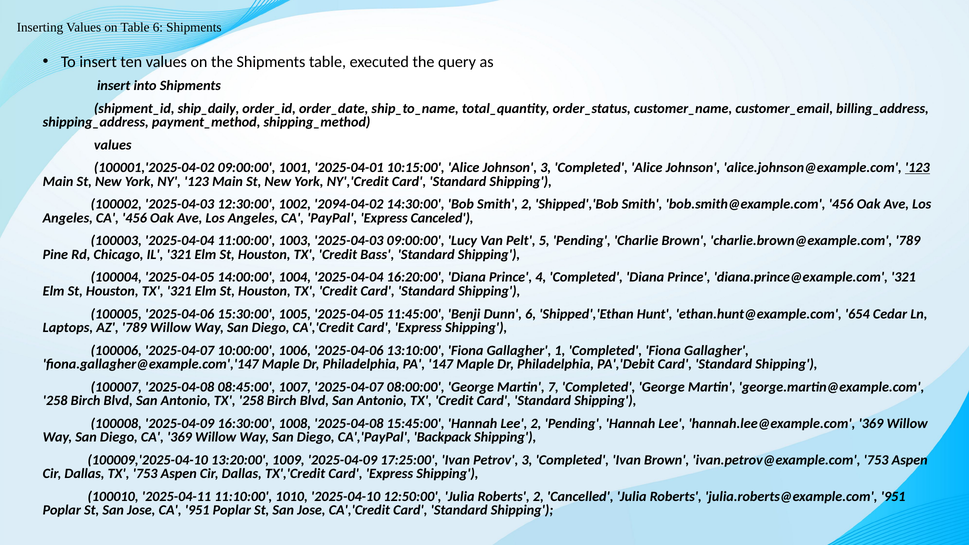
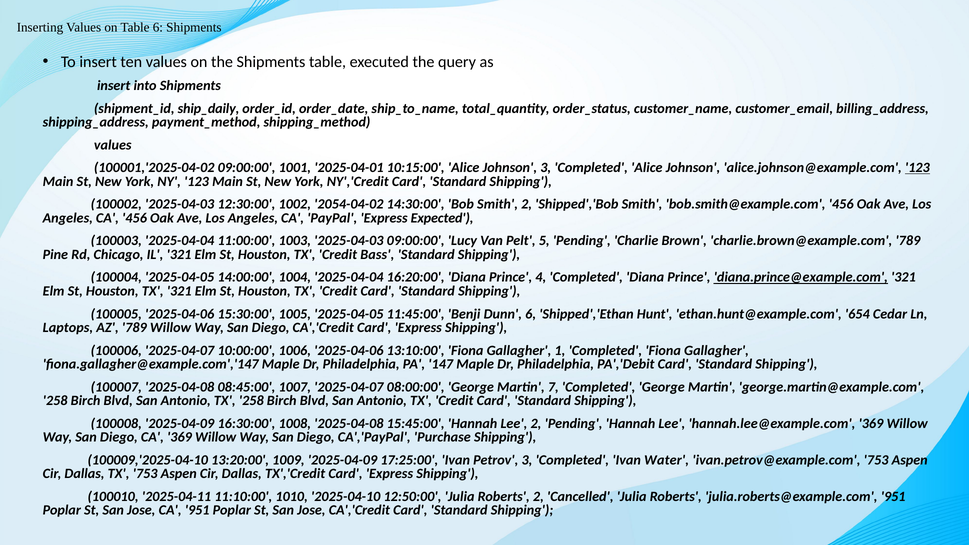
2094-04-02: 2094-04-02 -> 2054-04-02
Canceled: Canceled -> Expected
diana.prince@example.com underline: none -> present
Backpack: Backpack -> Purchase
Ivan Brown: Brown -> Water
